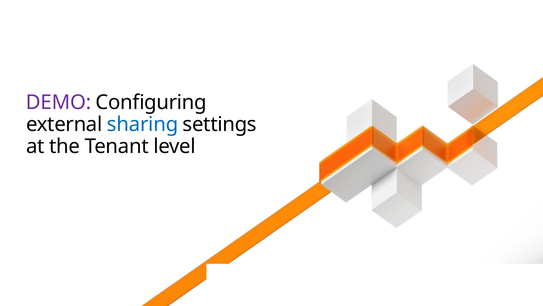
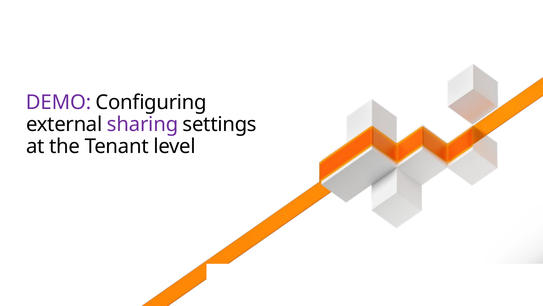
sharing colour: blue -> purple
